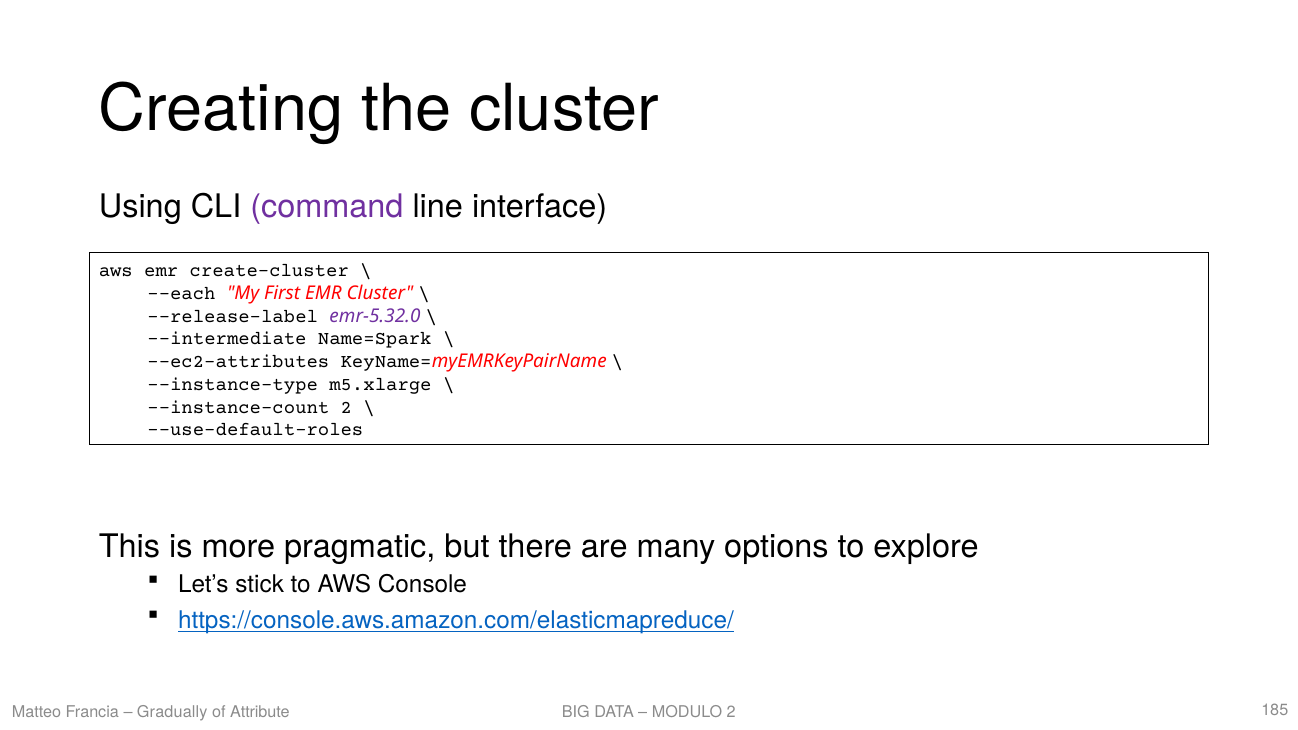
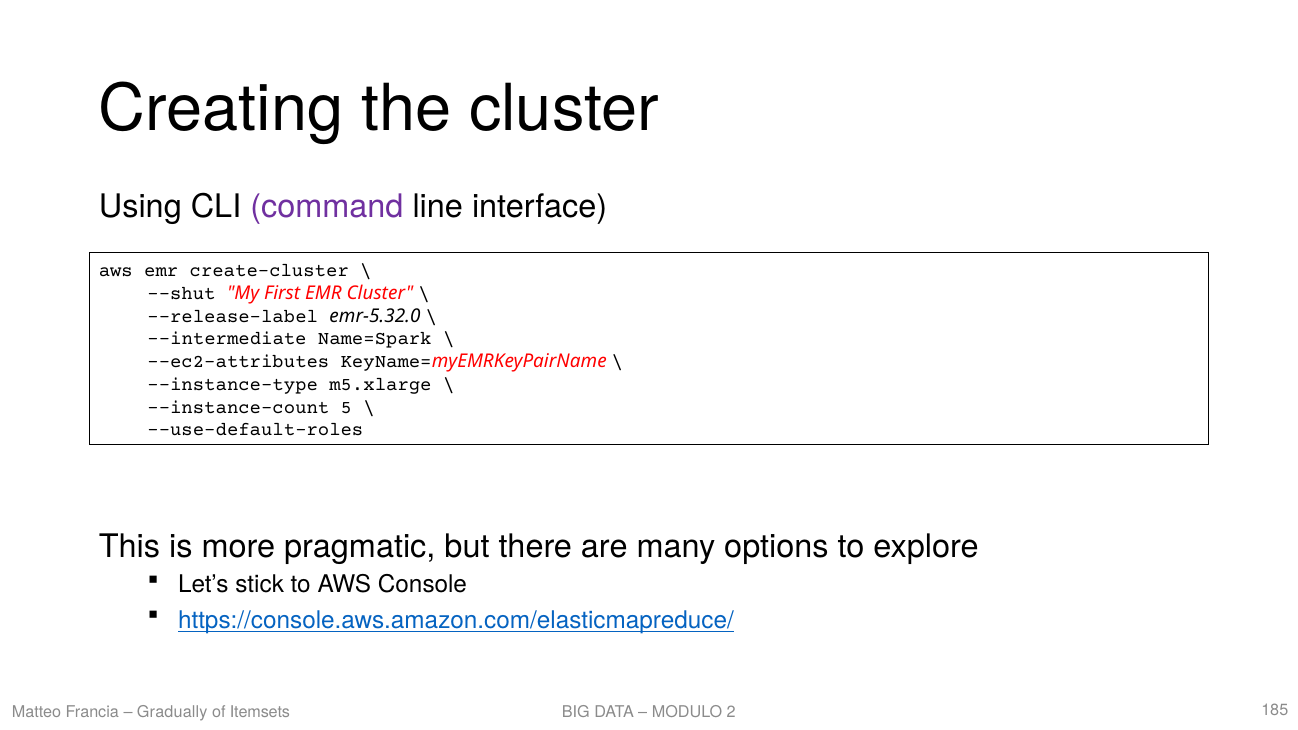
--each: --each -> --shut
emr-5.32.0 colour: purple -> black
--instance-count 2: 2 -> 5
Attribute: Attribute -> Itemsets
